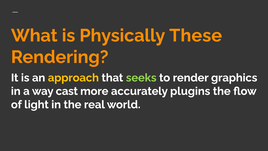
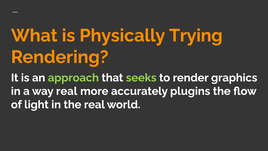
These: These -> Trying
approach colour: yellow -> light green
way cast: cast -> real
